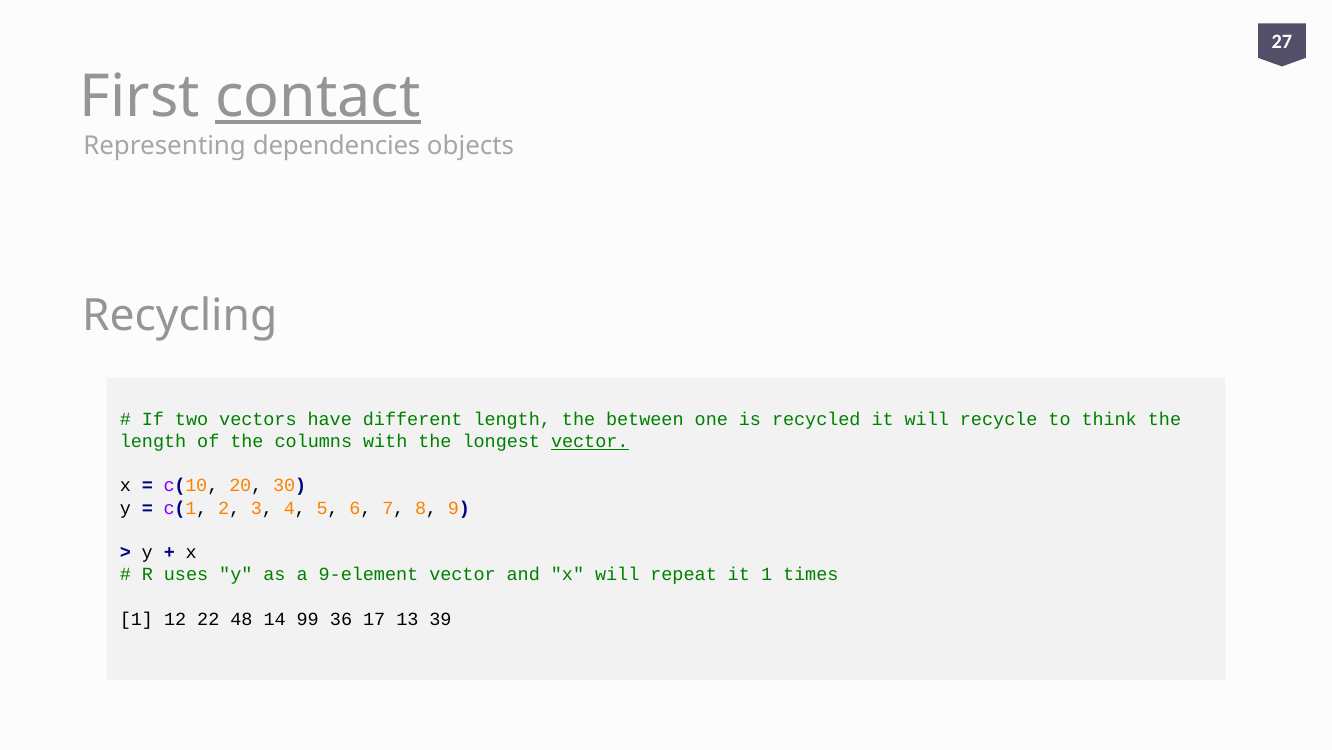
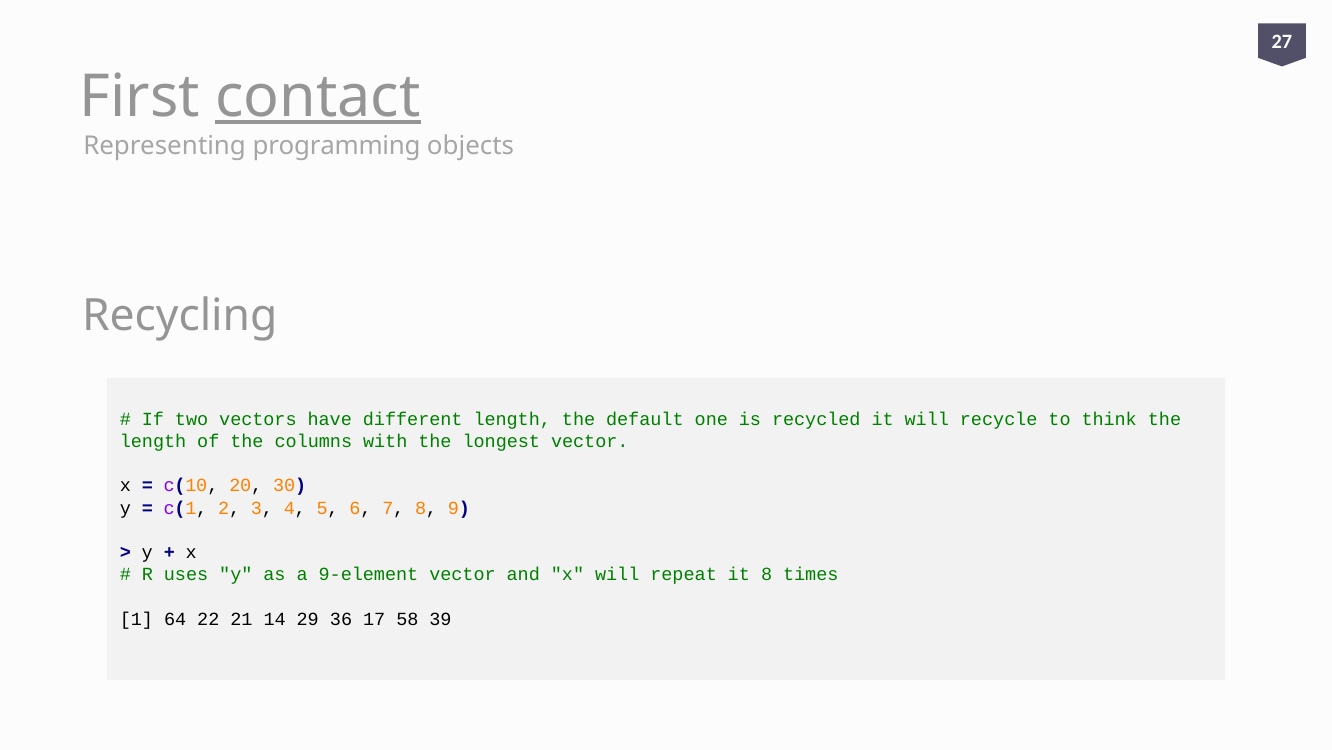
dependencies: dependencies -> programming
between: between -> default
vector at (590, 441) underline: present -> none
it 1: 1 -> 8
12: 12 -> 64
48: 48 -> 21
99: 99 -> 29
13: 13 -> 58
